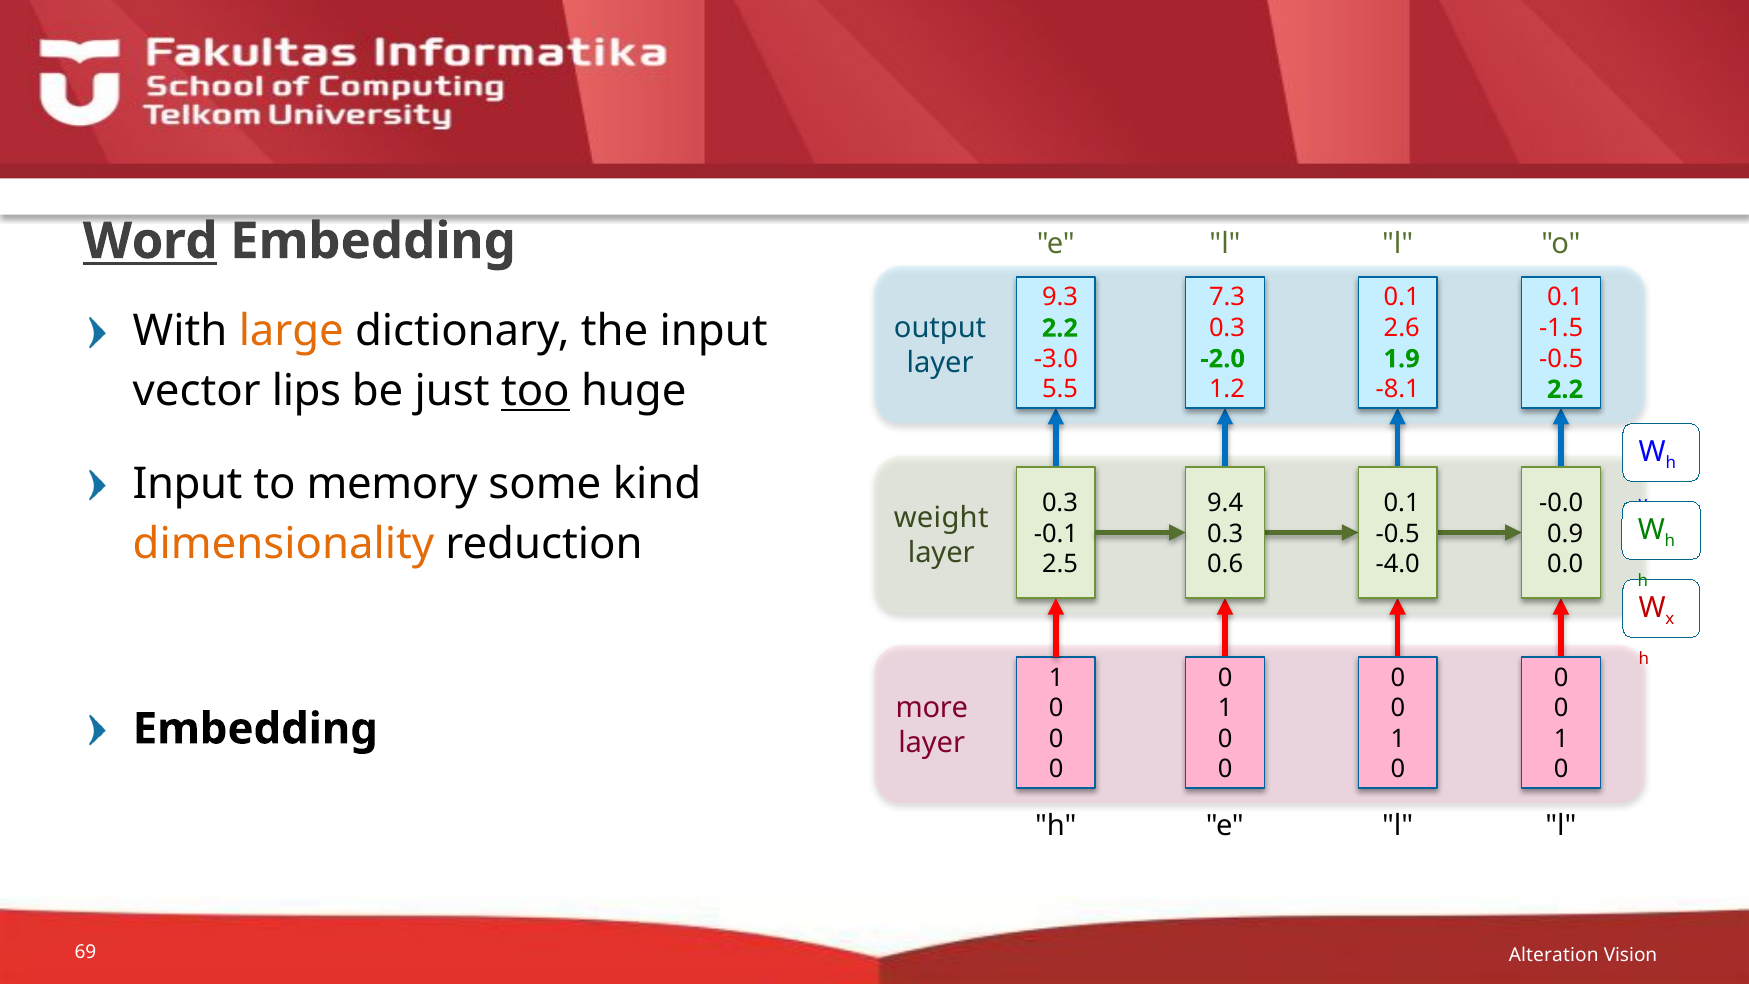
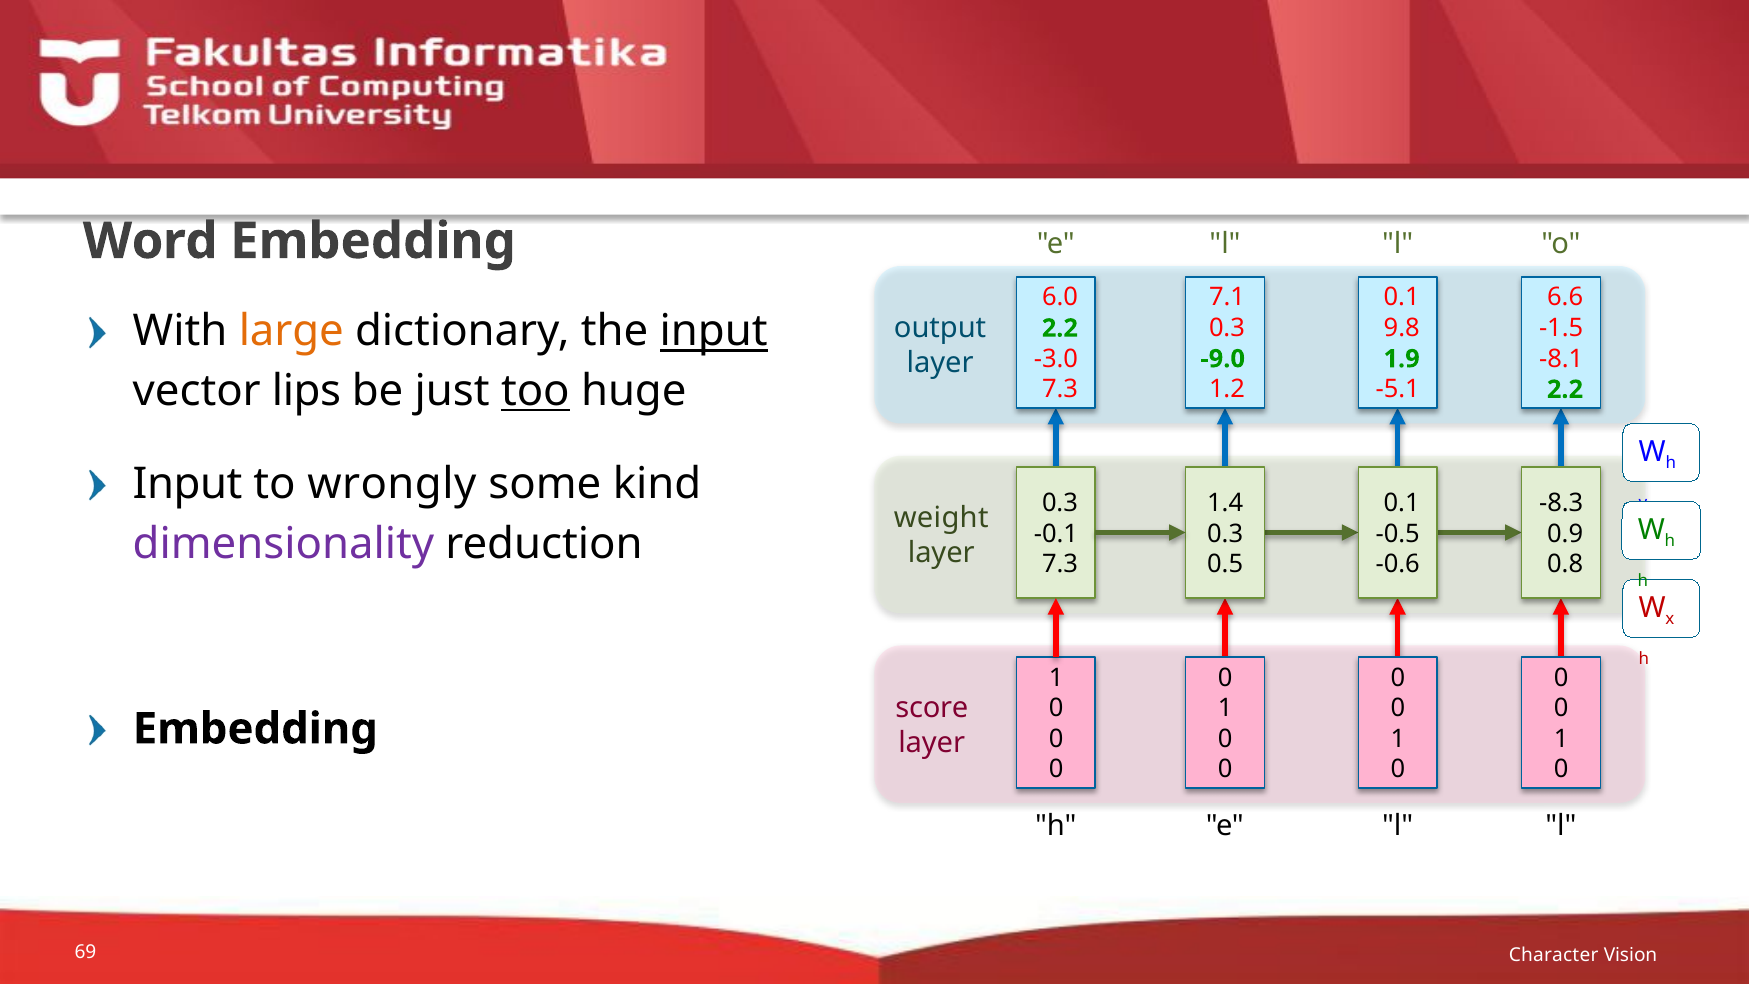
Word underline: present -> none
9.3: 9.3 -> 6.0
7.3: 7.3 -> 7.1
0.1 at (1565, 298): 0.1 -> 6.6
input at (714, 331) underline: none -> present
2.6: 2.6 -> 9.8
-0.5 at (1561, 359): -0.5 -> -8.1
-2.0: -2.0 -> -9.0
5.5 at (1060, 389): 5.5 -> 7.3
-8.1: -8.1 -> -5.1
memory: memory -> wrongly
9.4: 9.4 -> 1.4
-0.0: -0.0 -> -8.3
dimensionality colour: orange -> purple
2.5 at (1060, 564): 2.5 -> 7.3
0.6: 0.6 -> 0.5
-4.0: -4.0 -> -0.6
0.0: 0.0 -> 0.8
more: more -> score
Alteration: Alteration -> Character
